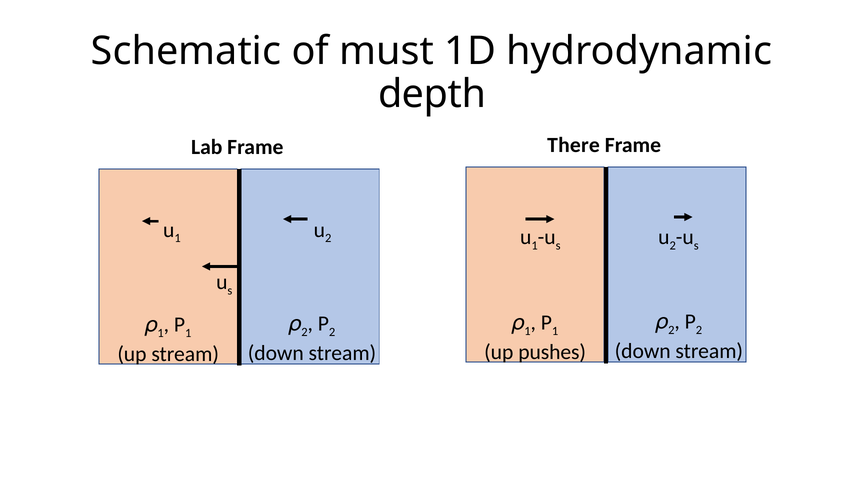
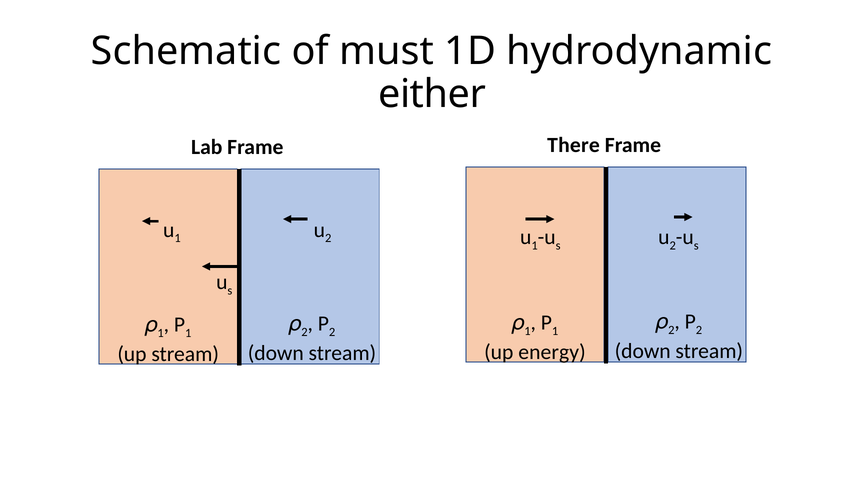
depth: depth -> either
pushes: pushes -> energy
